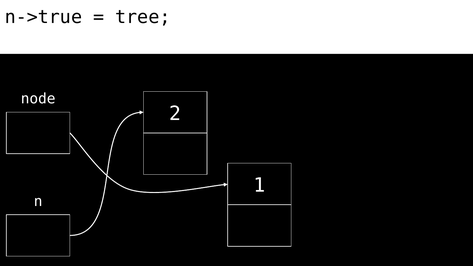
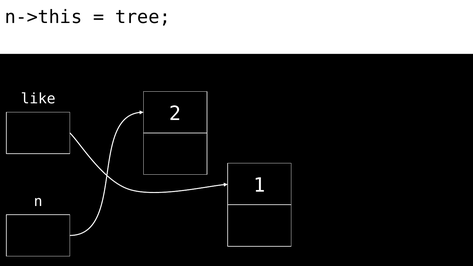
n->true: n->true -> n->this
node: node -> like
